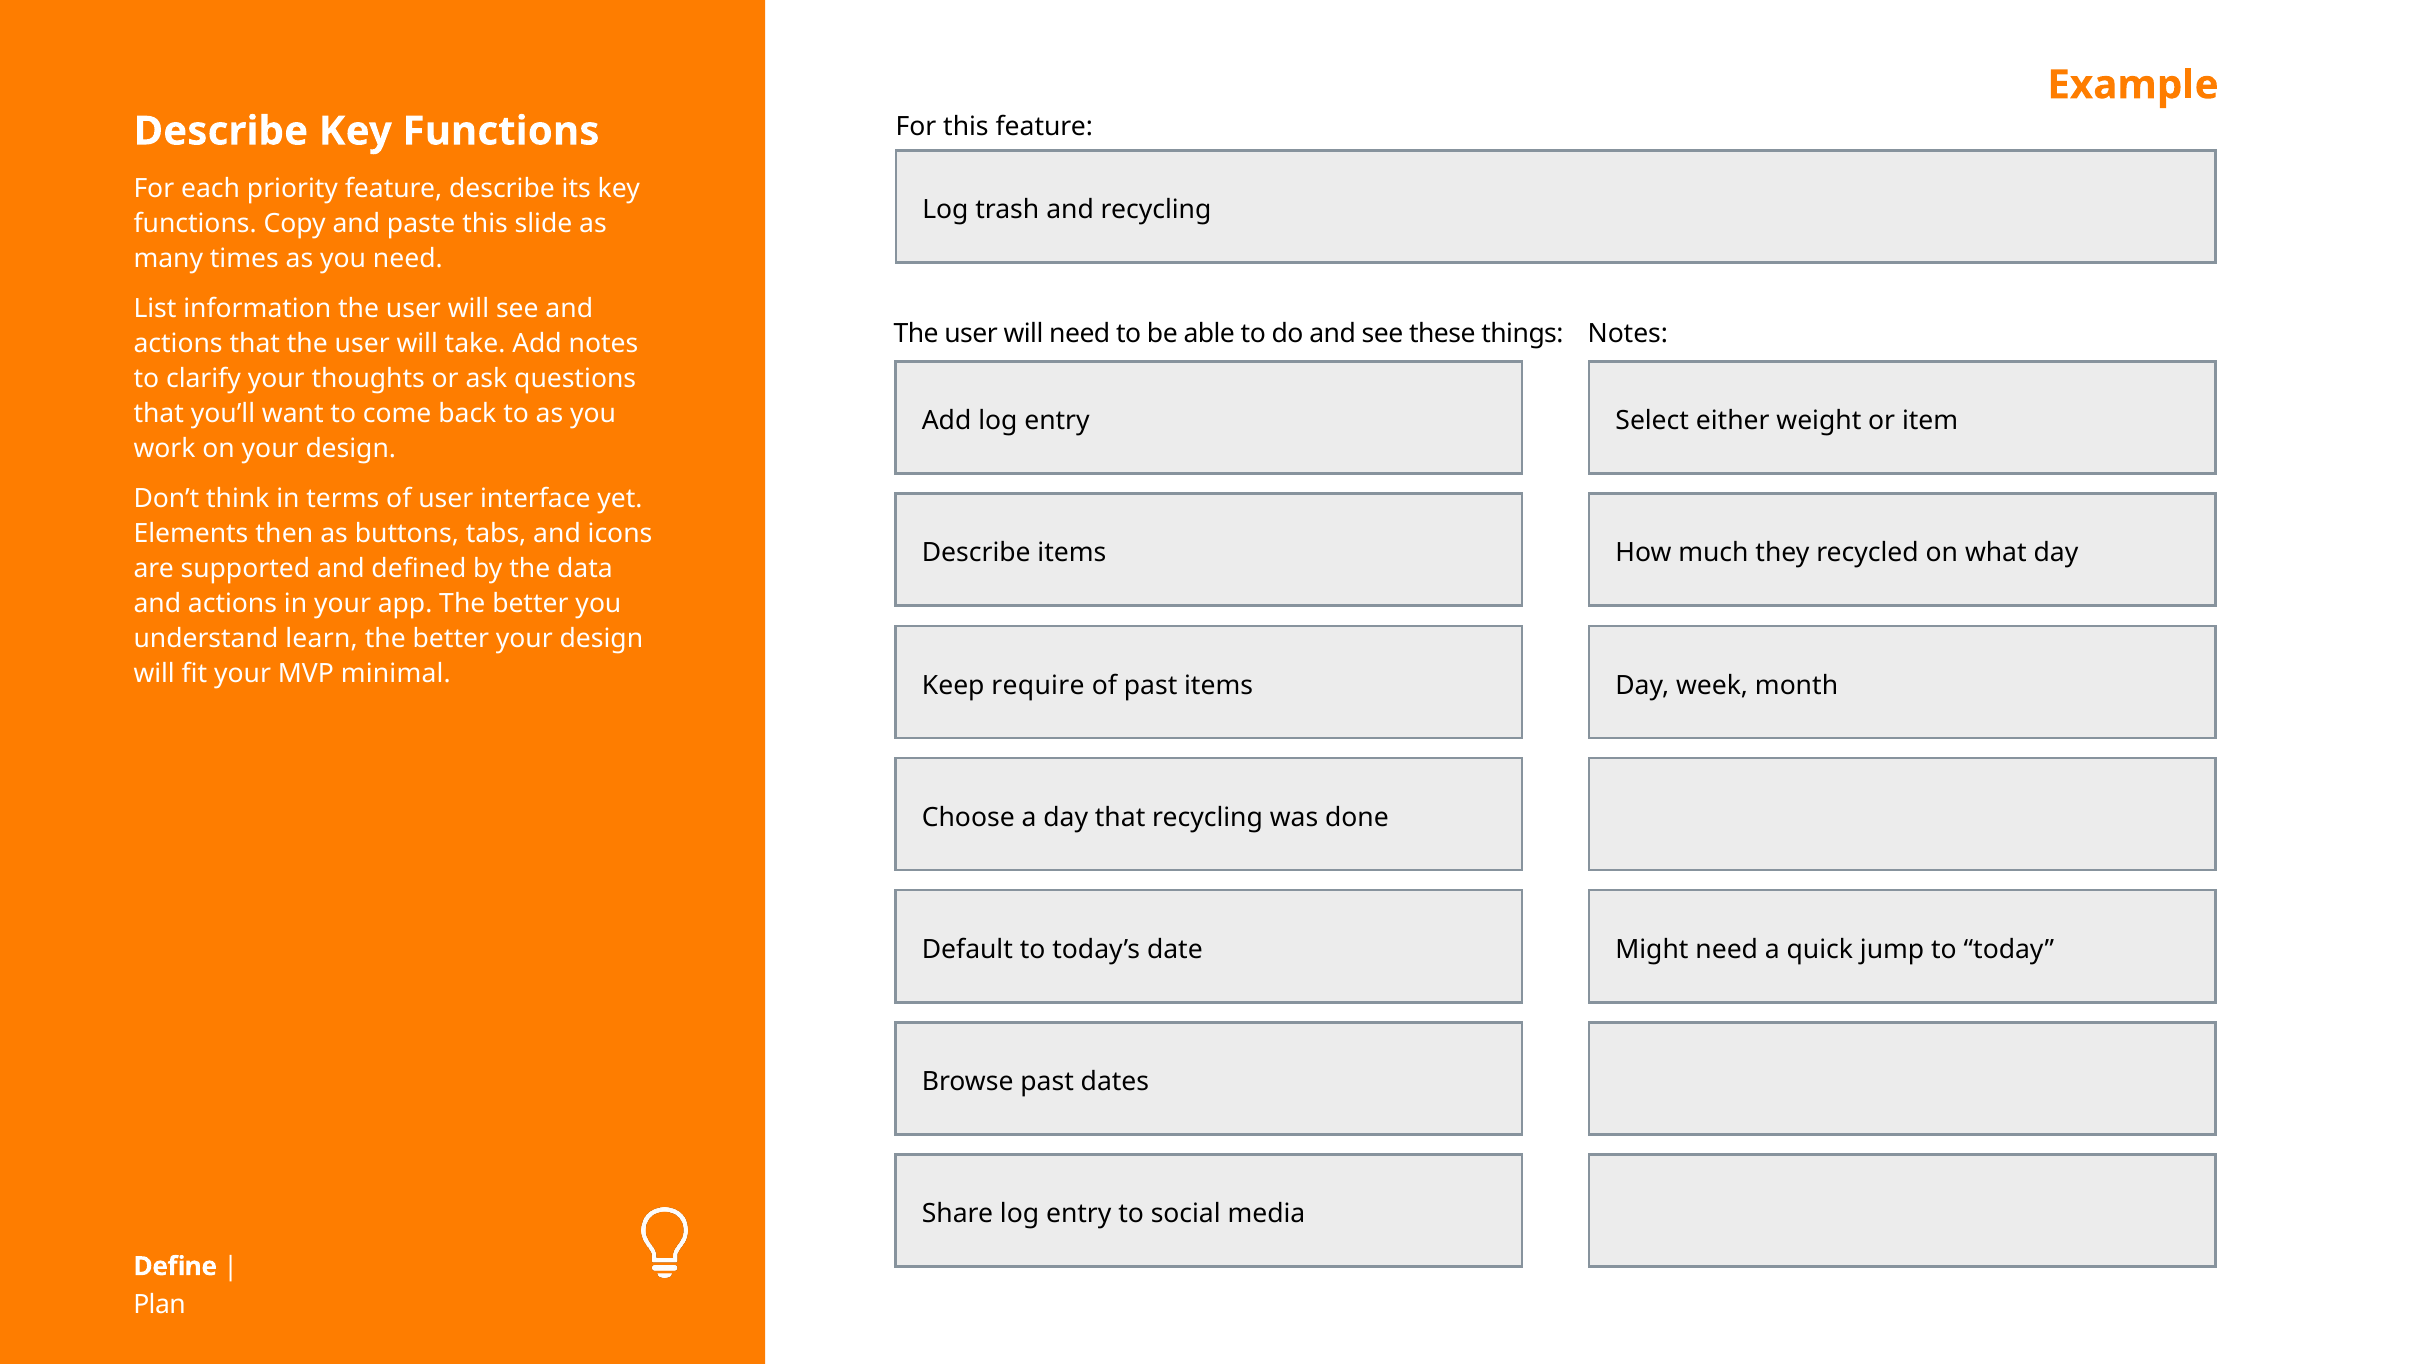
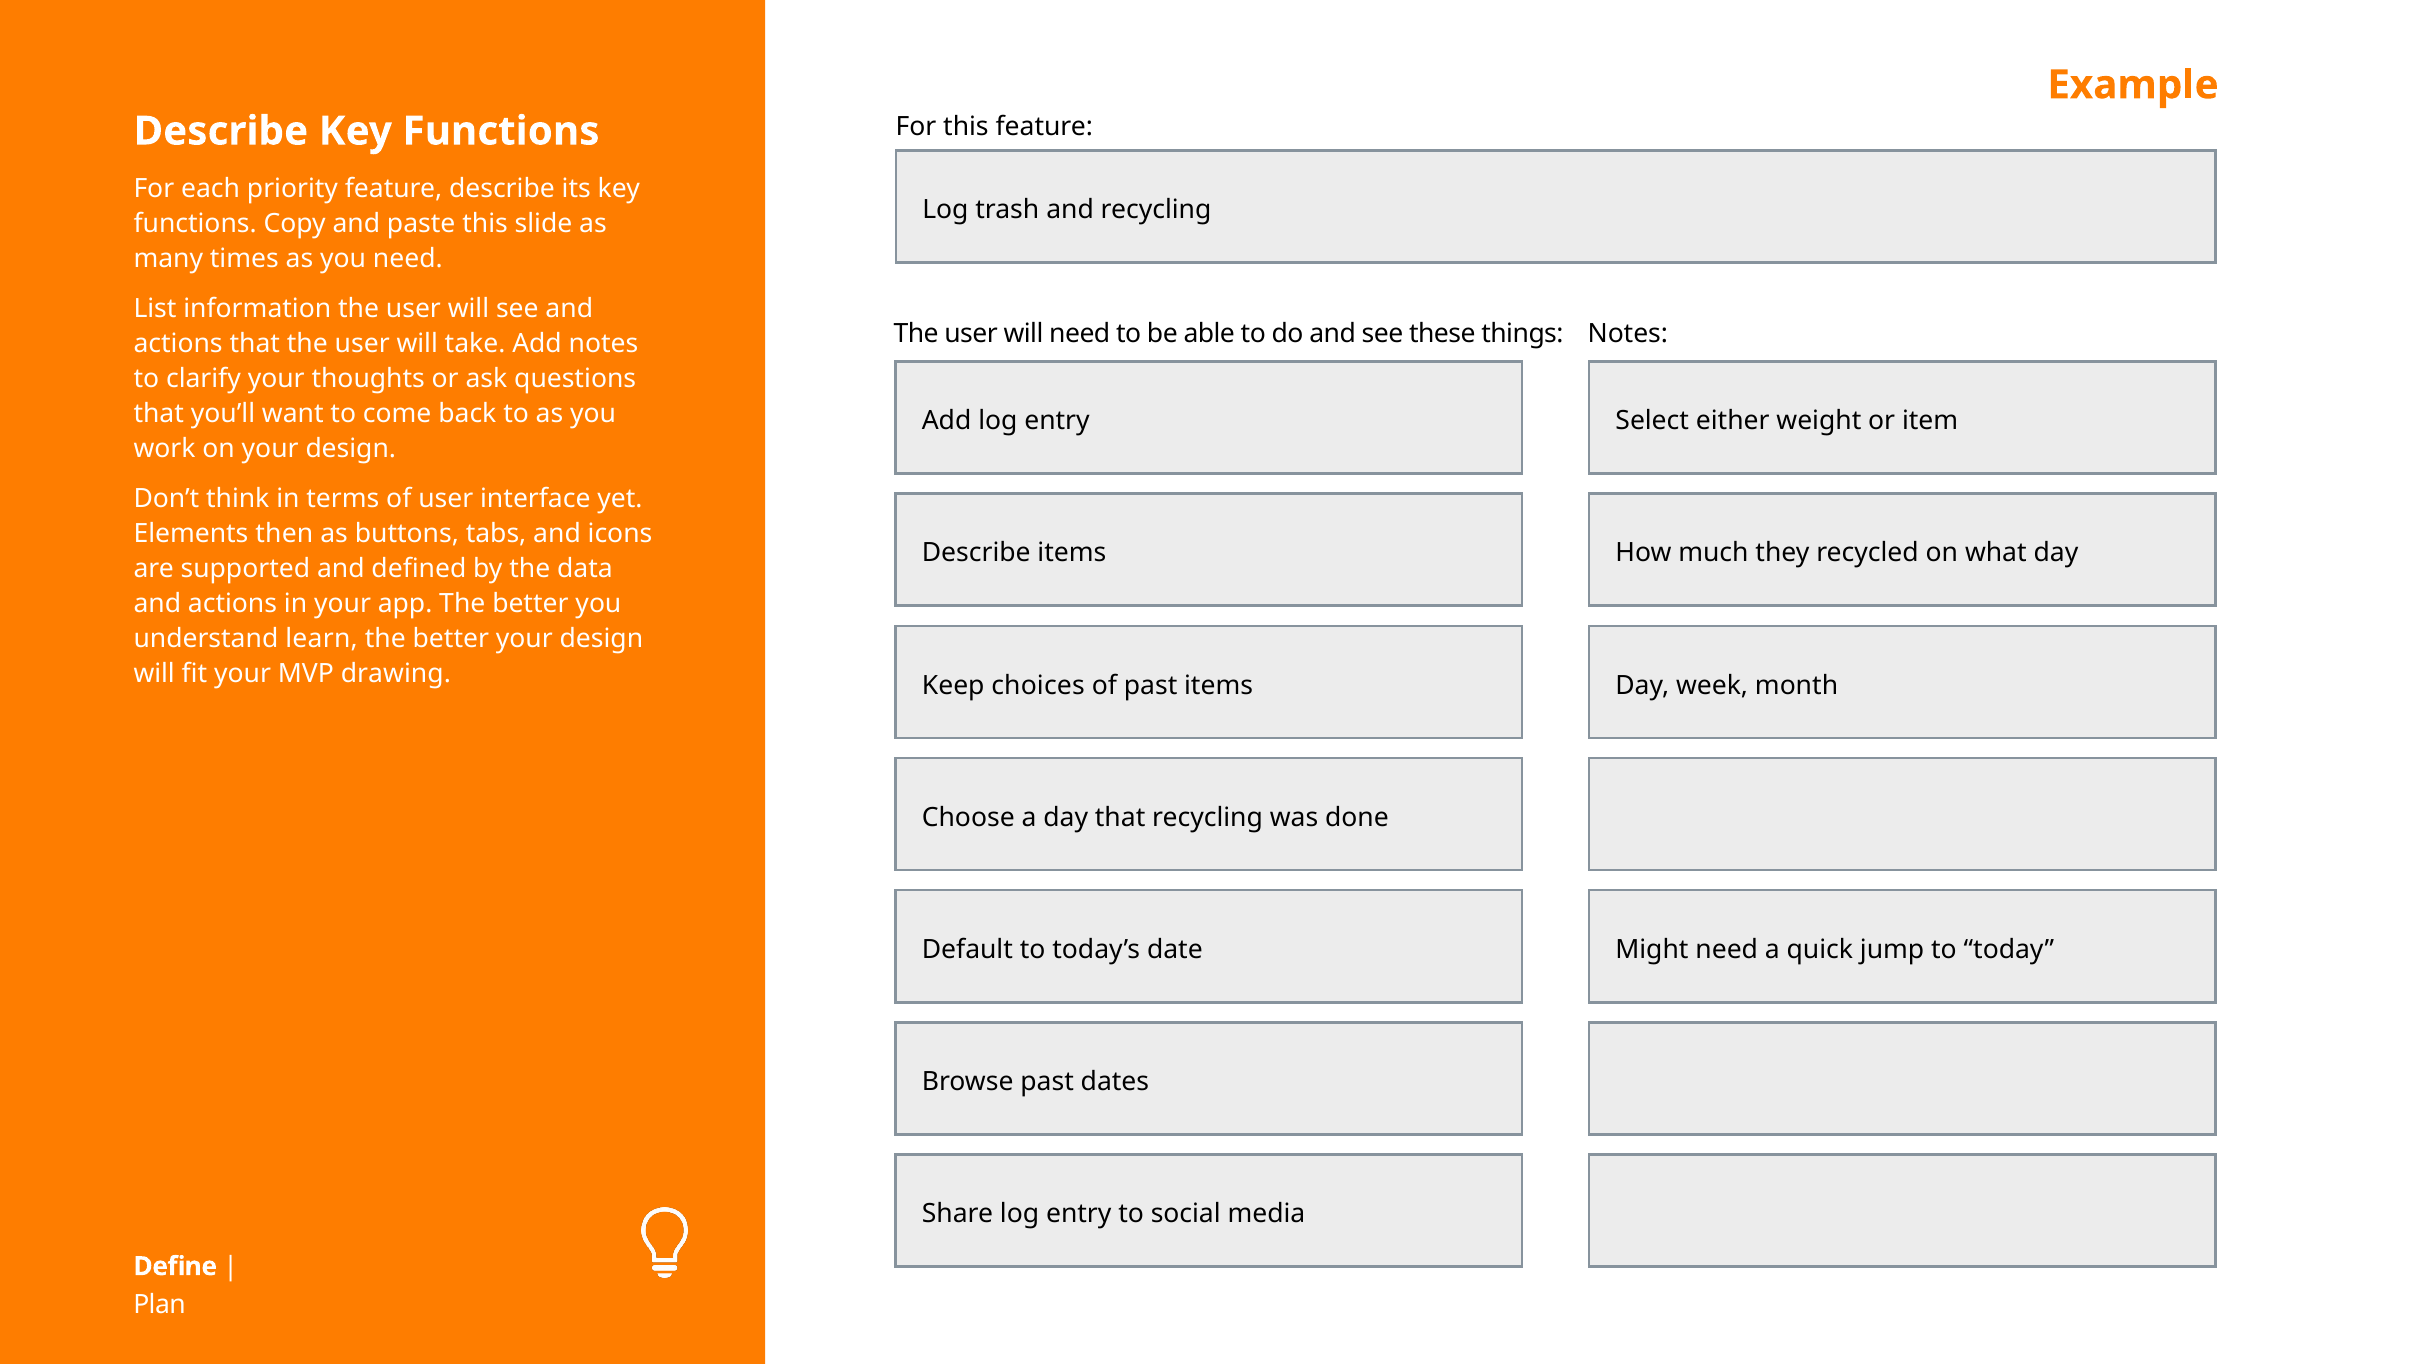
minimal: minimal -> drawing
require: require -> choices
